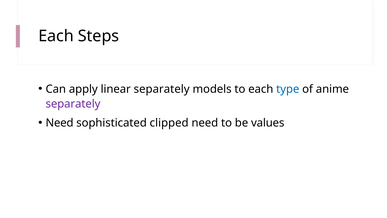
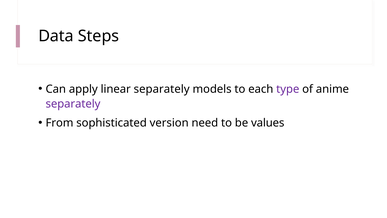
Each at (56, 36): Each -> Data
type colour: blue -> purple
Need at (60, 123): Need -> From
clipped: clipped -> version
